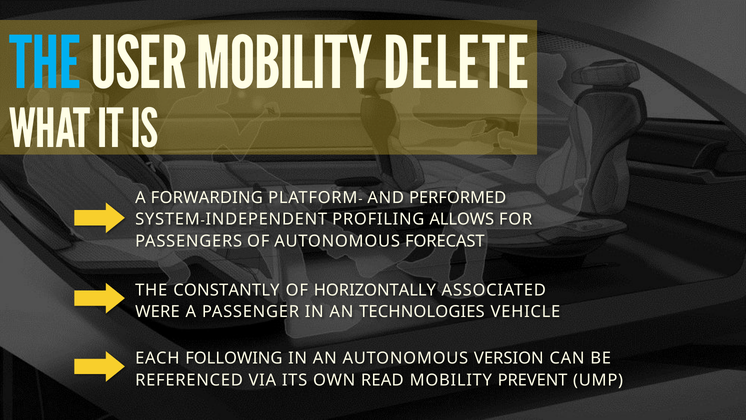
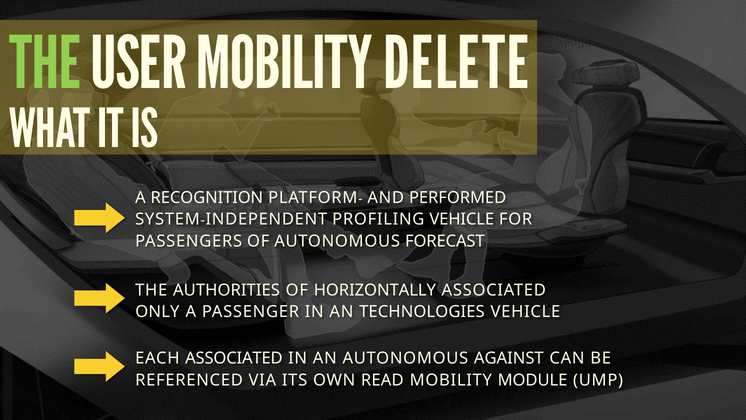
THE at (45, 64) colour: light blue -> light green
FORWARDING: FORWARDING -> RECOGNITION
PROFILING ALLOWS: ALLOWS -> VEHICLE
CONSTANTLY: CONSTANTLY -> AUTHORITIES
WERE: WERE -> ONLY
EACH FOLLOWING: FOLLOWING -> ASSOCIATED
VERSION: VERSION -> AGAINST
PREVENT: PREVENT -> MODULE
